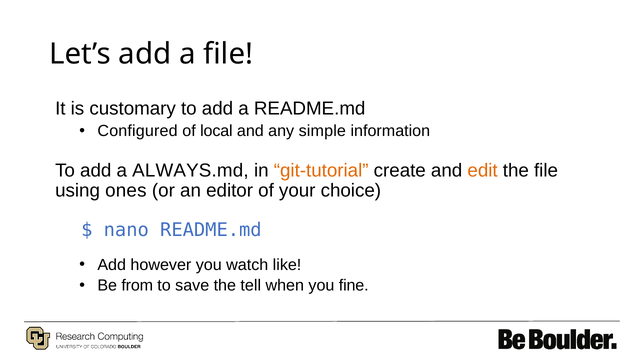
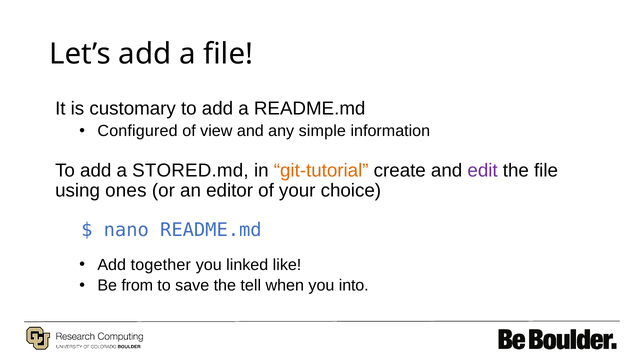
local: local -> view
ALWAYS.md: ALWAYS.md -> STORED.md
edit colour: orange -> purple
however: however -> together
watch: watch -> linked
fine: fine -> into
